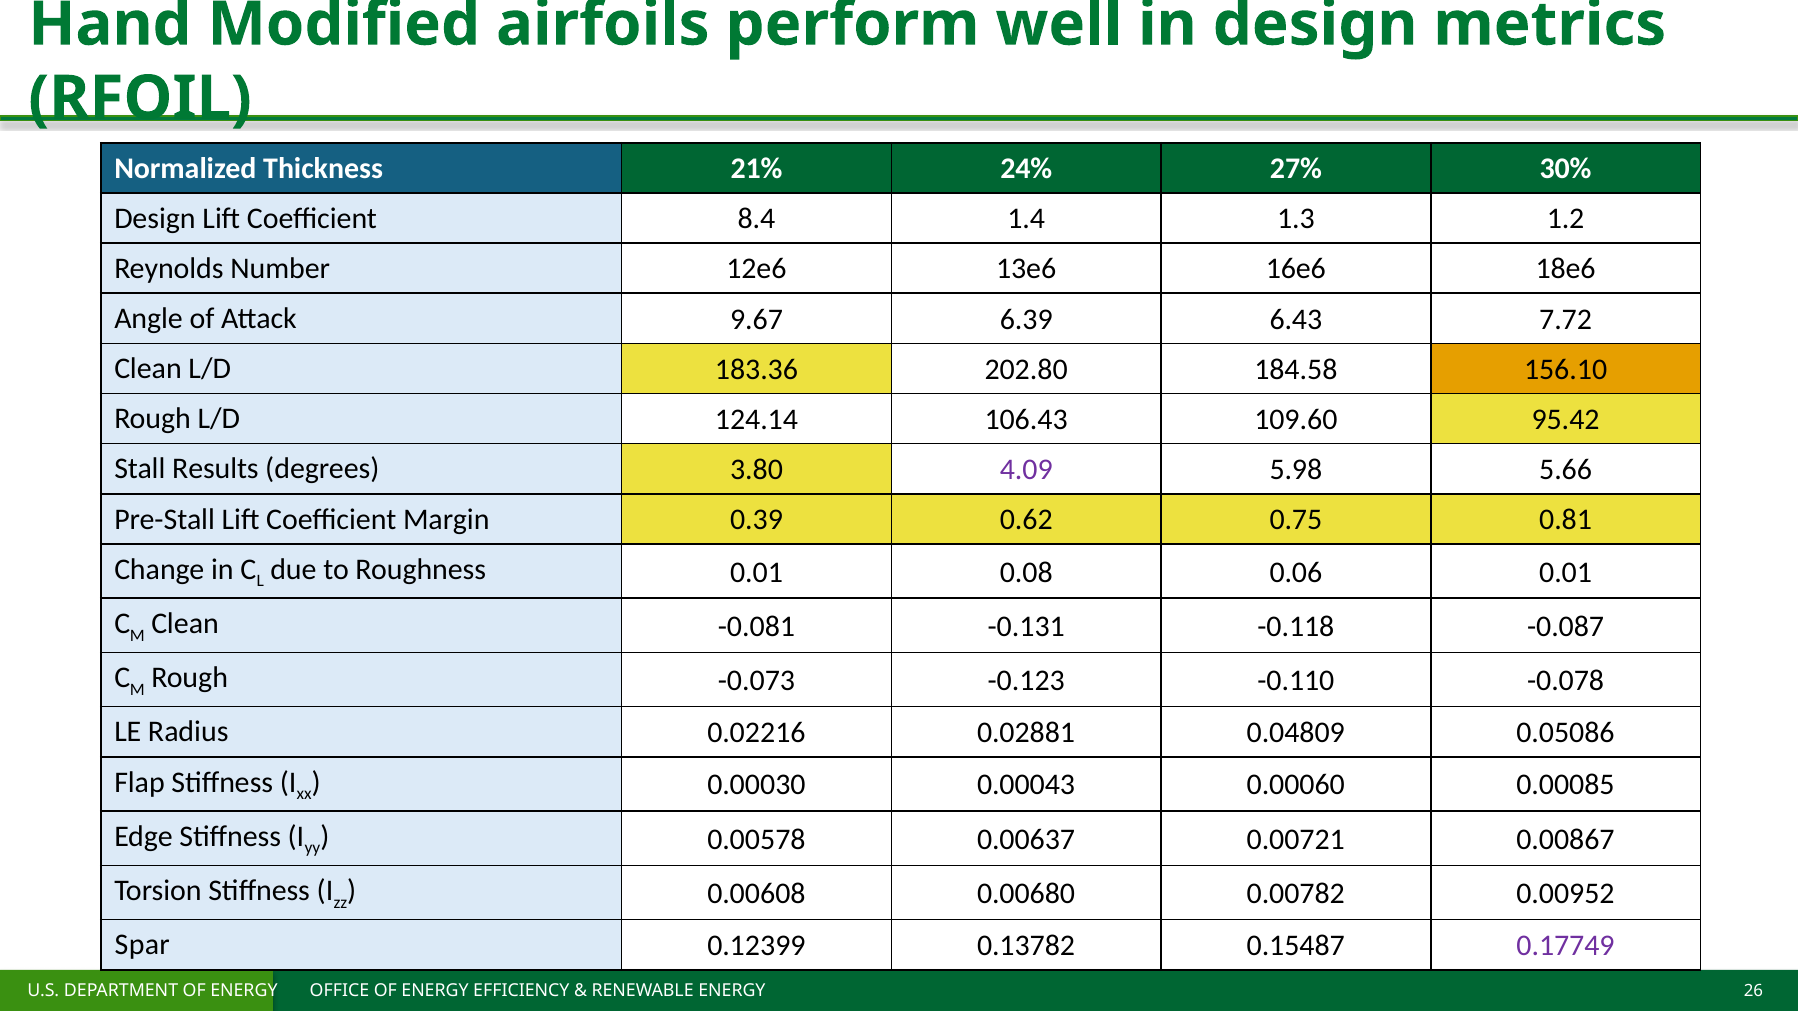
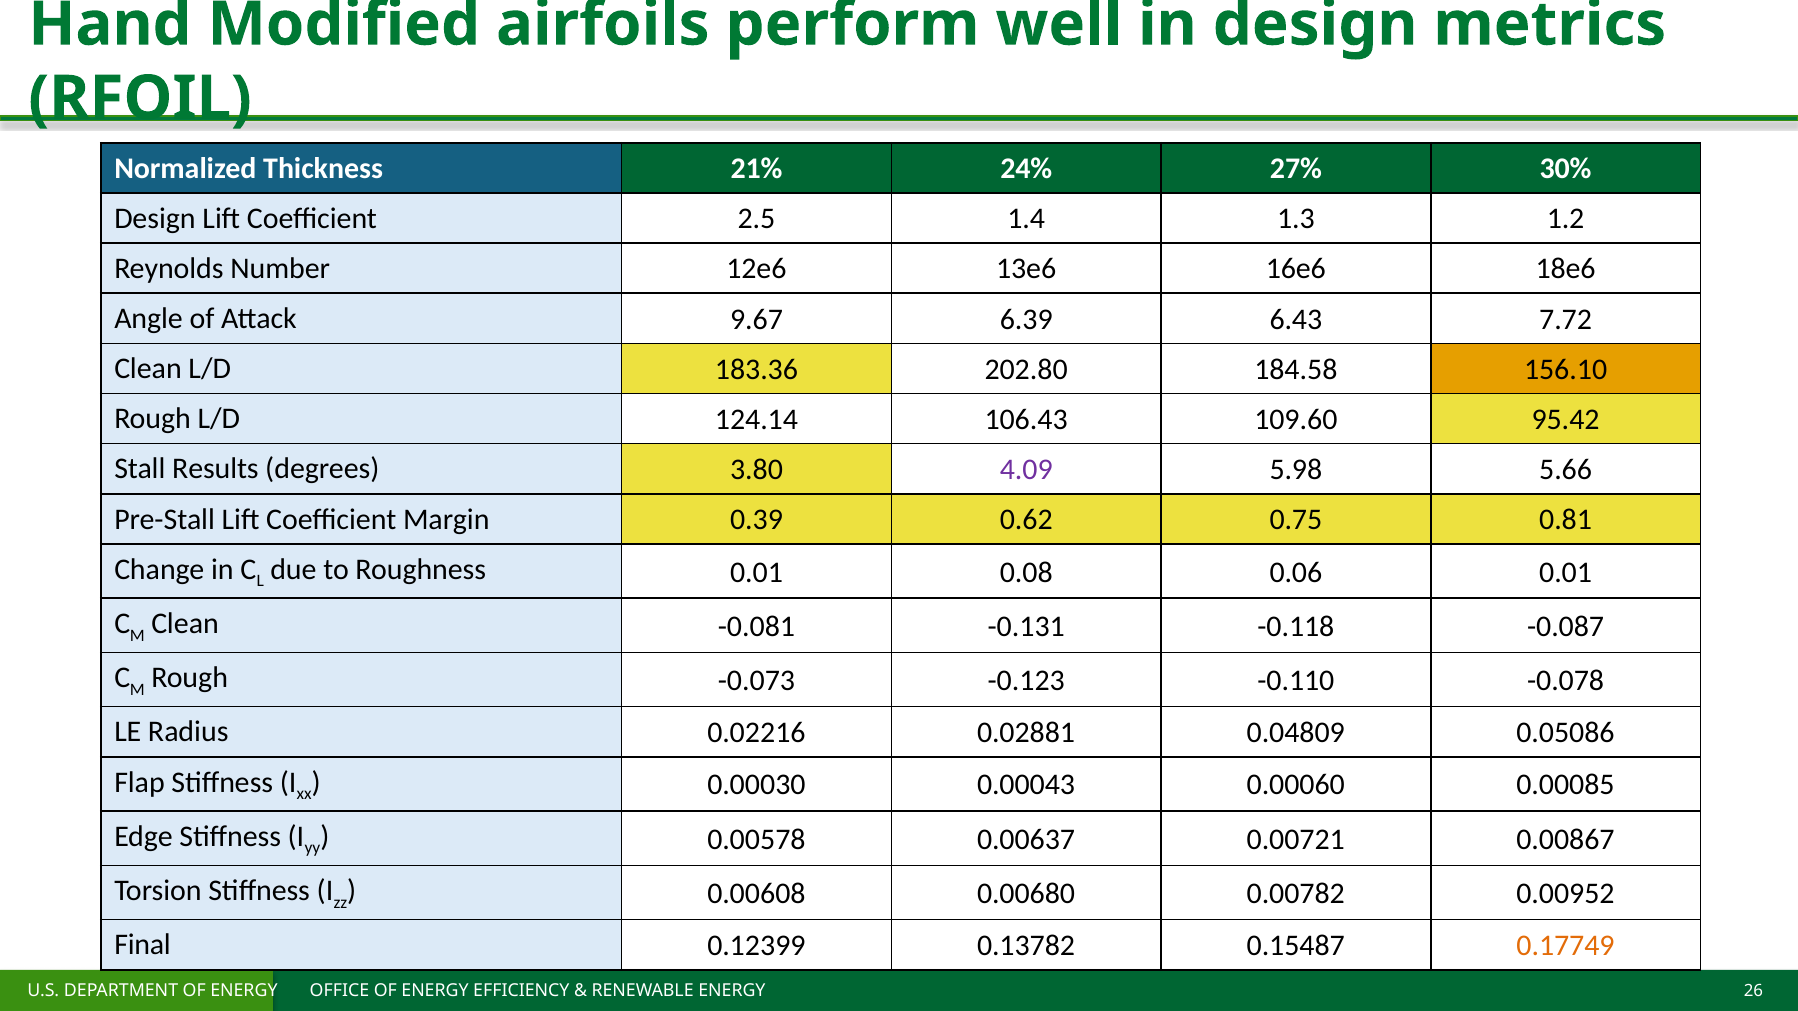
8.4: 8.4 -> 2.5
Spar: Spar -> Final
0.17749 colour: purple -> orange
